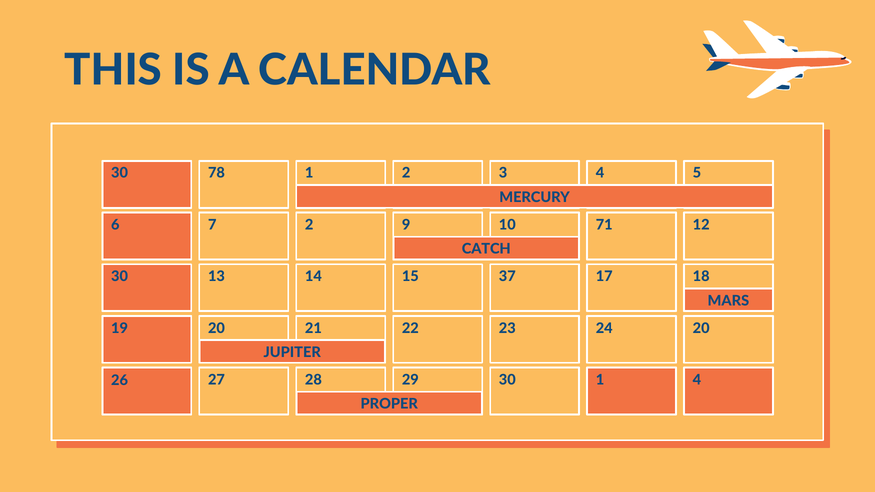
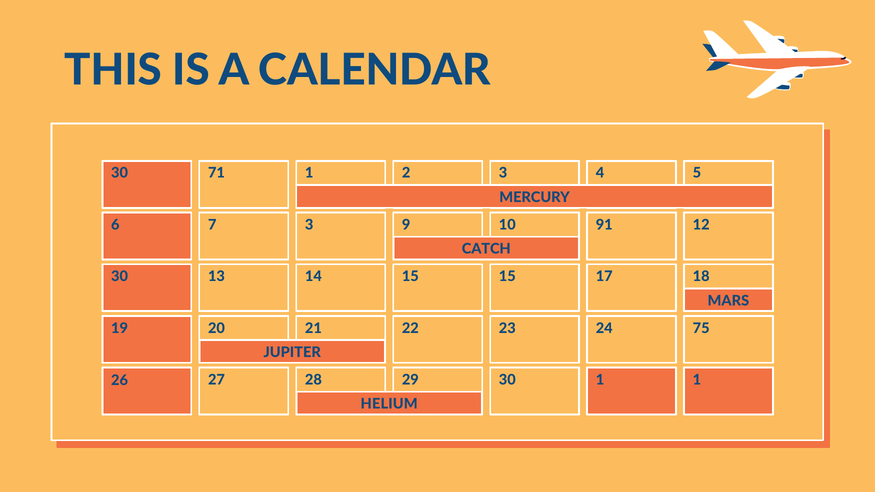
78: 78 -> 71
7 2: 2 -> 3
71: 71 -> 91
15 37: 37 -> 15
24 20: 20 -> 75
1 4: 4 -> 1
PROPER: PROPER -> HELIUM
